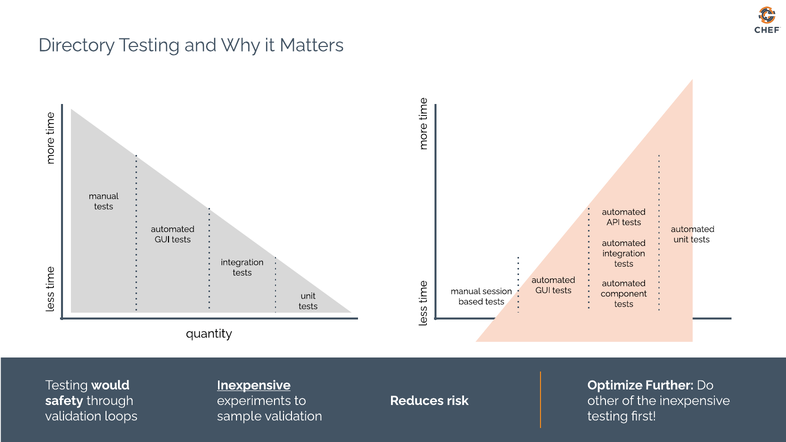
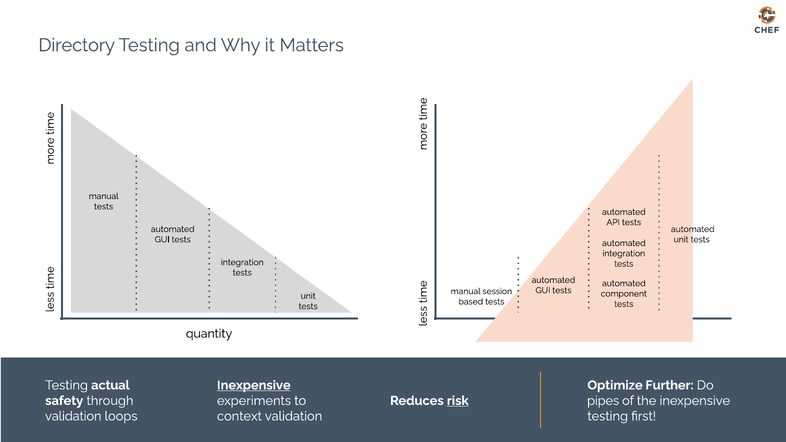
would: would -> actual
risk underline: none -> present
other: other -> pipes
sample: sample -> context
